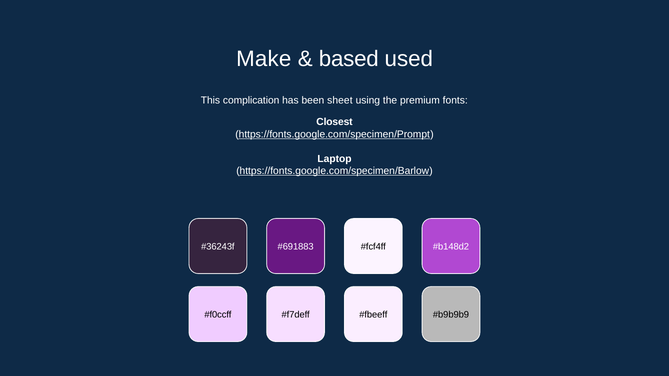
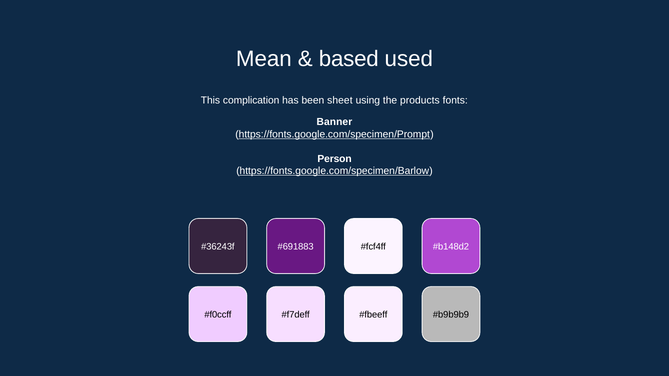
Make: Make -> Mean
premium: premium -> products
Closest: Closest -> Banner
Laptop: Laptop -> Person
